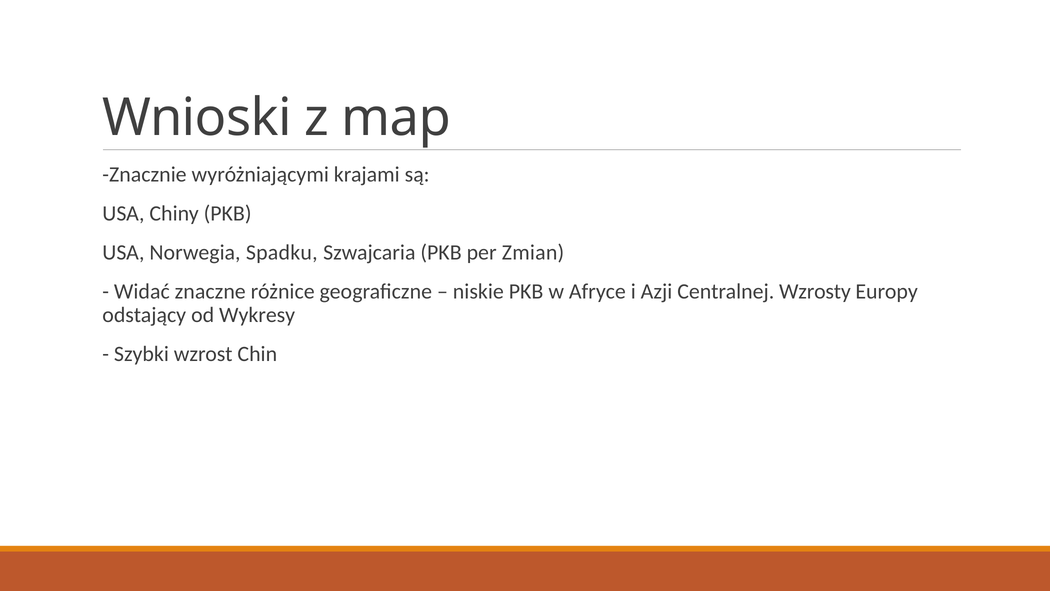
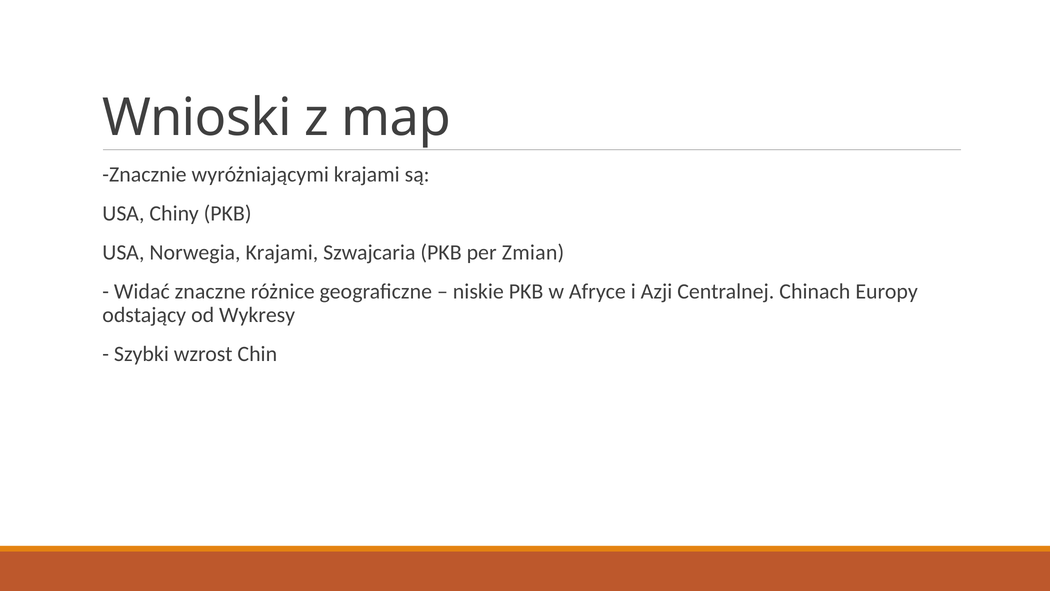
Norwegia Spadku: Spadku -> Krajami
Wzrosty: Wzrosty -> Chinach
